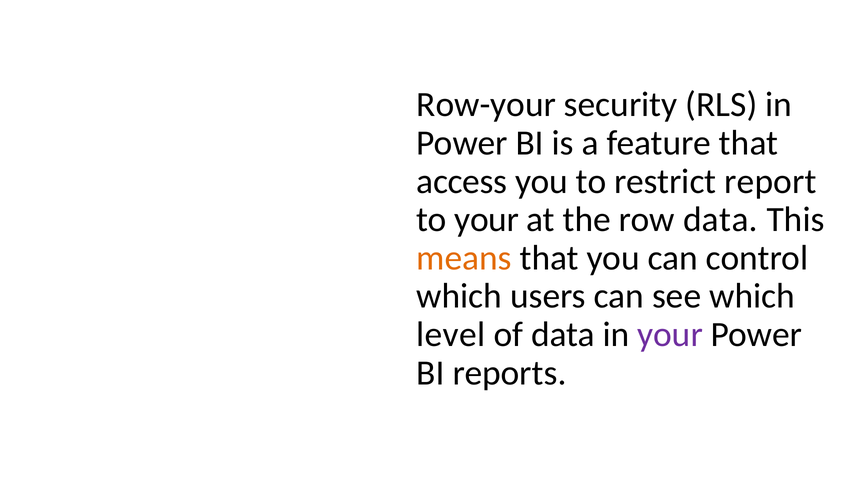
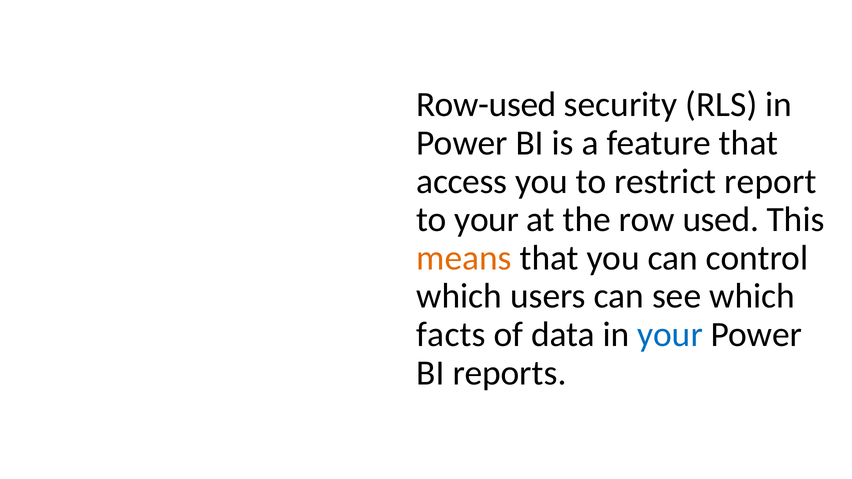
Row-your: Row-your -> Row-used
row data: data -> used
level: level -> facts
your at (670, 335) colour: purple -> blue
